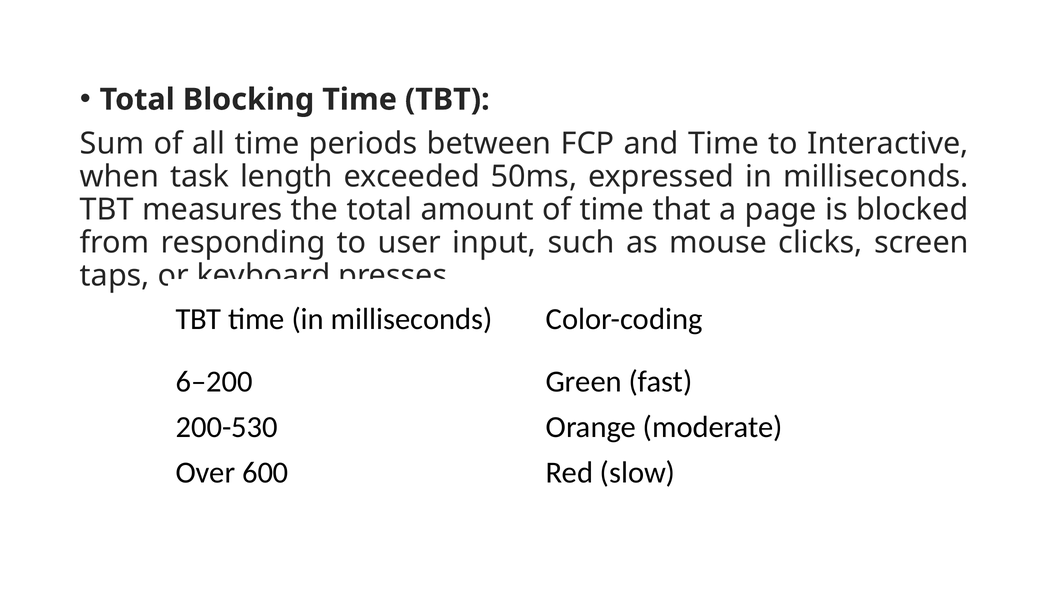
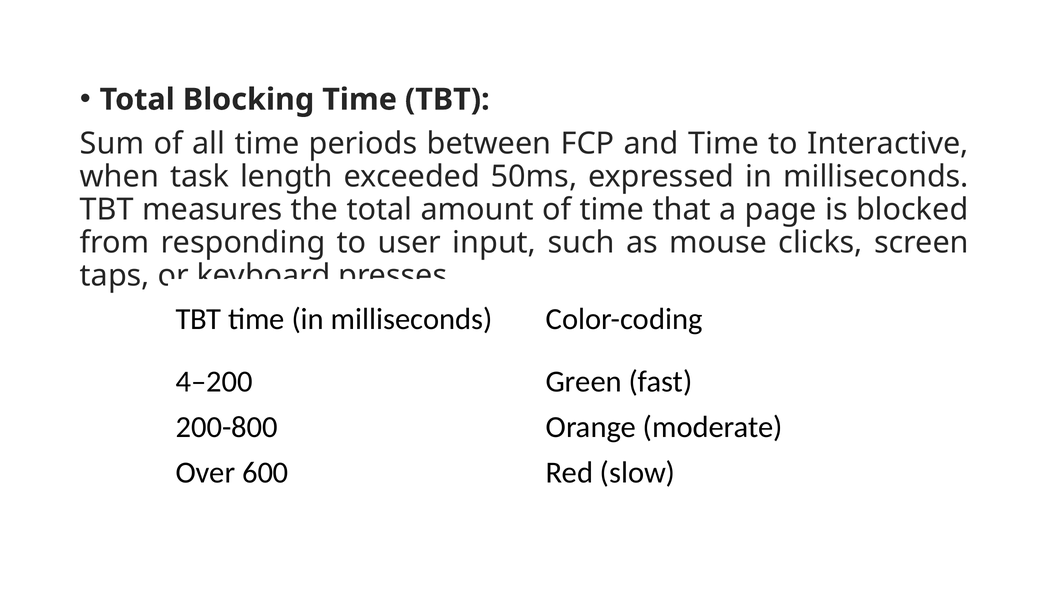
6–200: 6–200 -> 4–200
200-530: 200-530 -> 200-800
